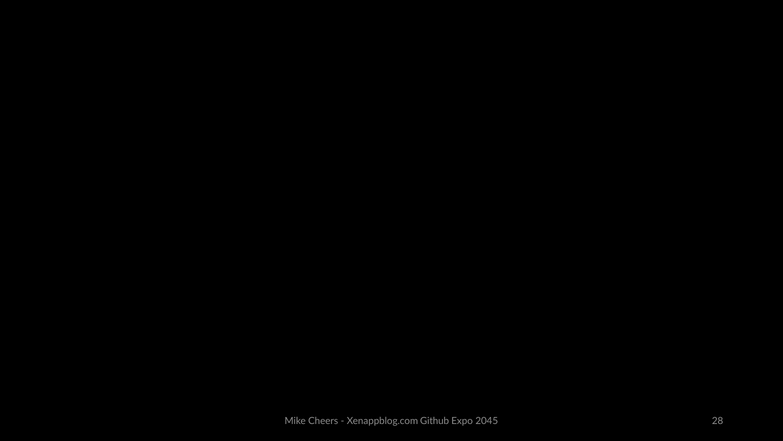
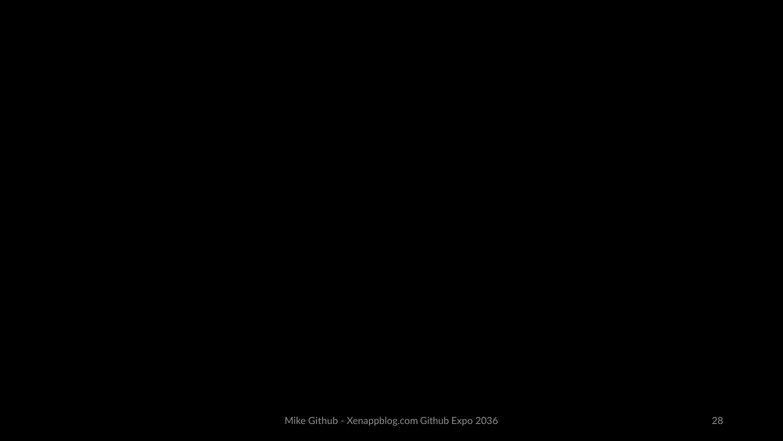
Mike Cheers: Cheers -> Github
2045: 2045 -> 2036
